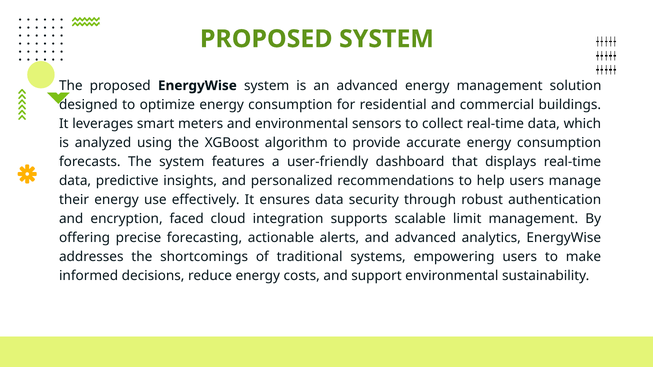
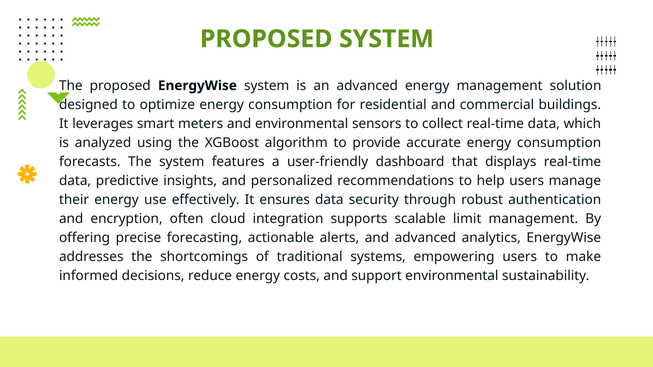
faced: faced -> often
